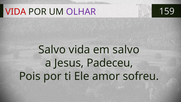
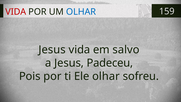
OLHAR at (81, 12) colour: purple -> blue
Salvo at (52, 50): Salvo -> Jesus
Ele amor: amor -> olhar
